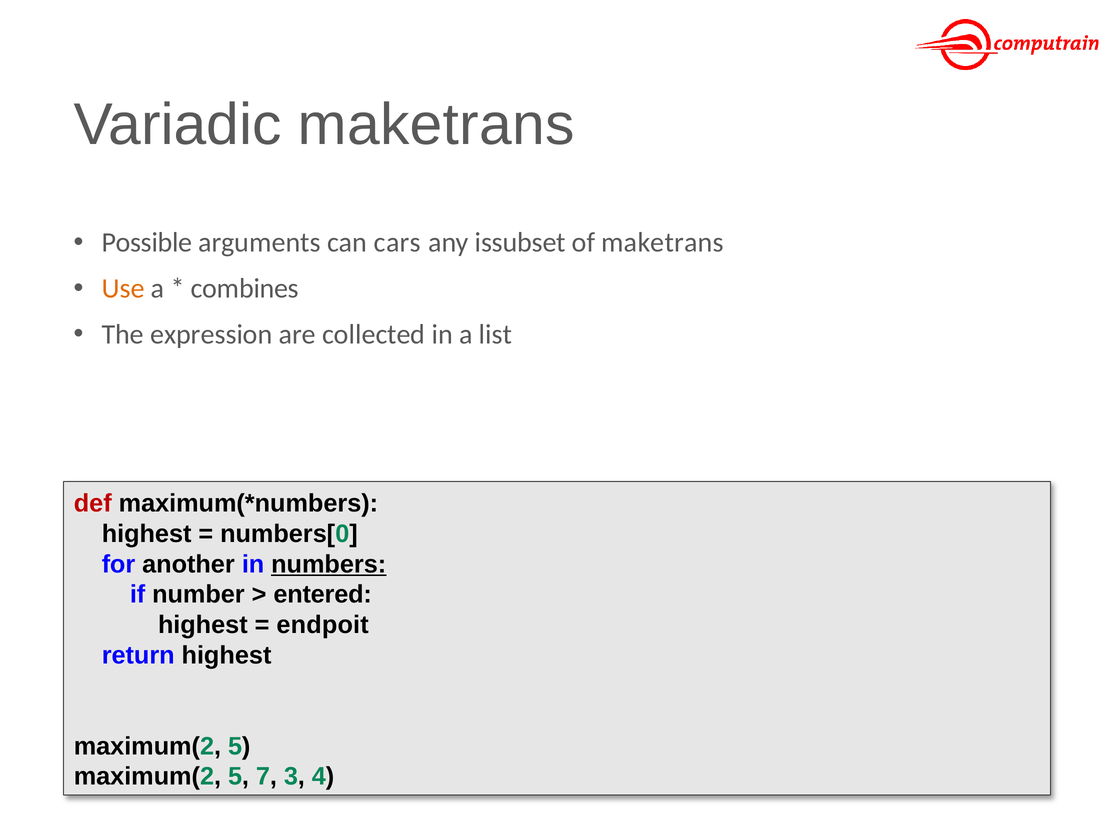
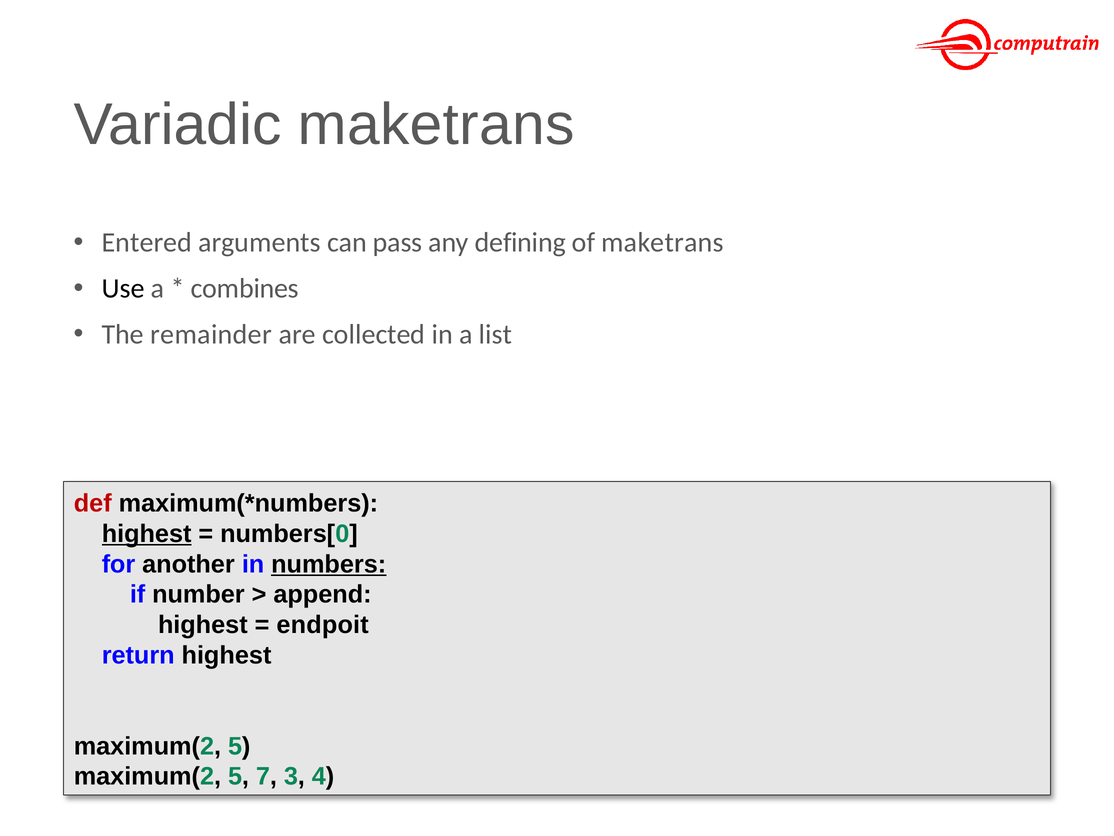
Possible: Possible -> Entered
cars: cars -> pass
issubset: issubset -> defining
Use colour: orange -> black
expression: expression -> remainder
highest at (147, 534) underline: none -> present
entered: entered -> append
